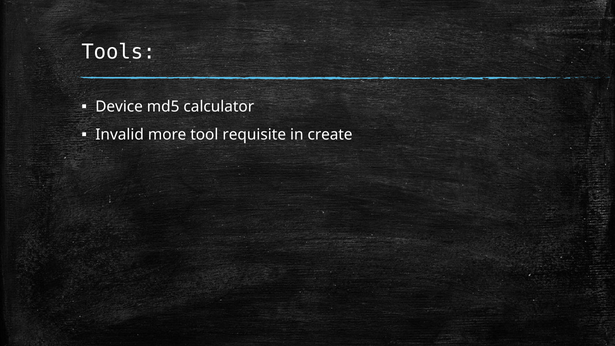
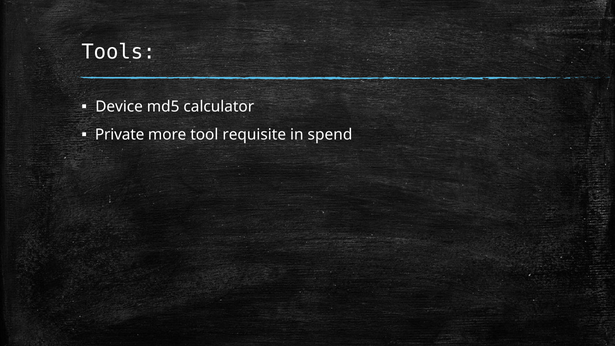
Invalid: Invalid -> Private
create: create -> spend
